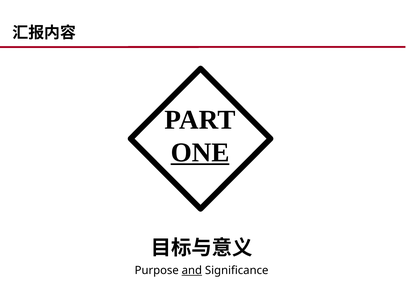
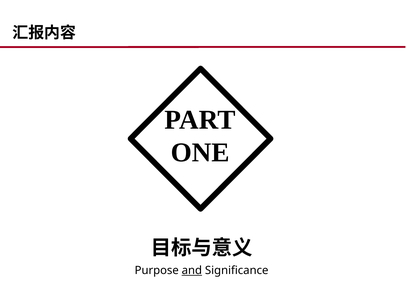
ONE underline: present -> none
